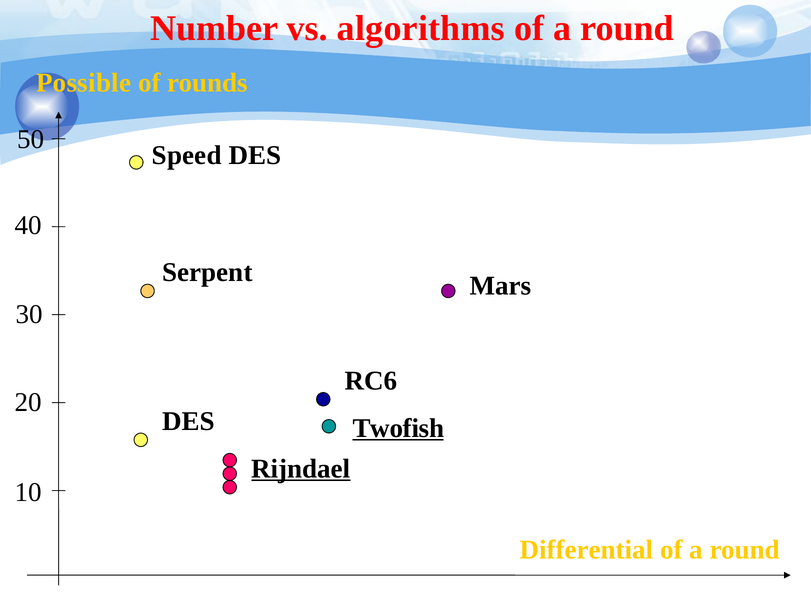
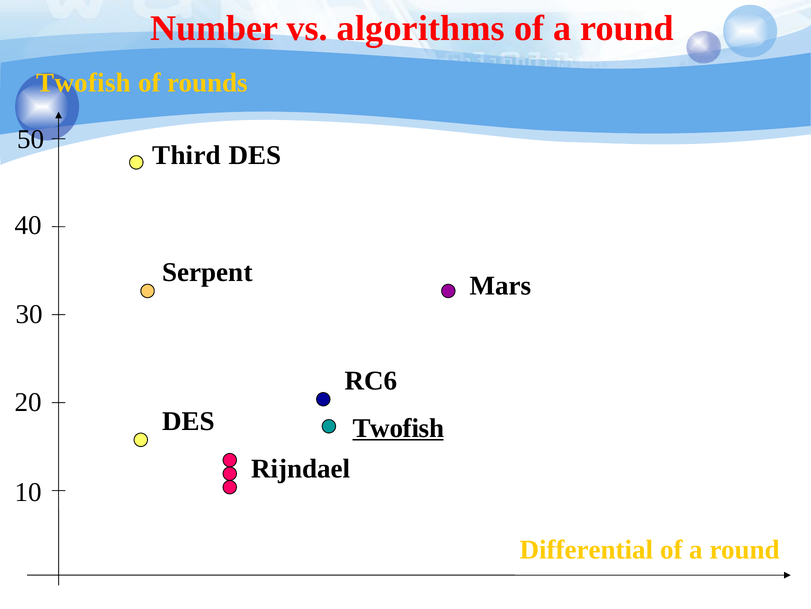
Possible at (84, 83): Possible -> Twofish
Speed: Speed -> Third
Rijndael underline: present -> none
